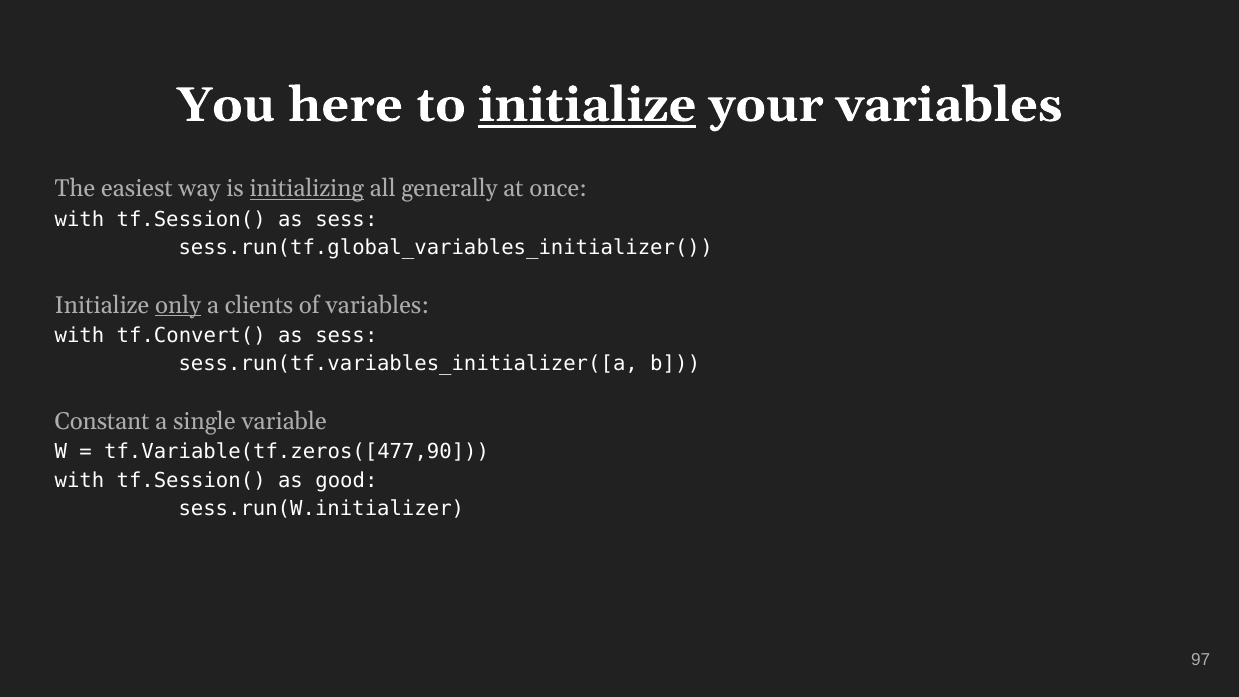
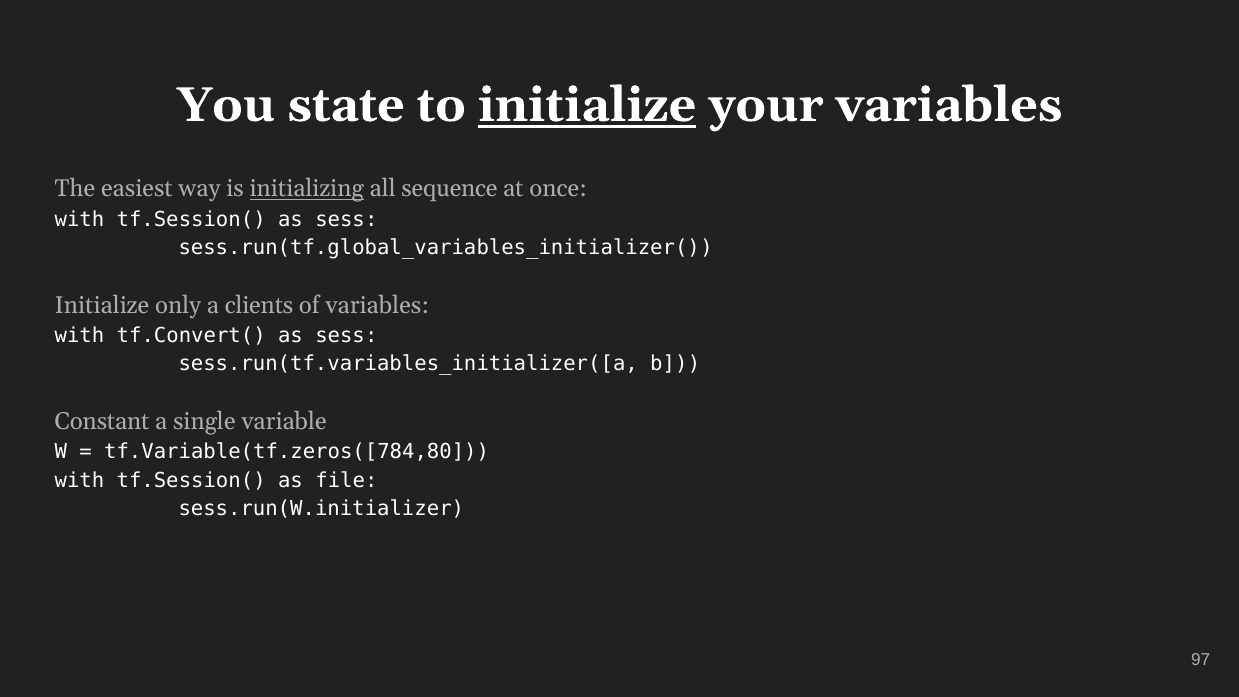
here: here -> state
generally: generally -> sequence
only underline: present -> none
tf.Variable(tf.zeros([477,90: tf.Variable(tf.zeros([477,90 -> tf.Variable(tf.zeros([784,80
good: good -> file
